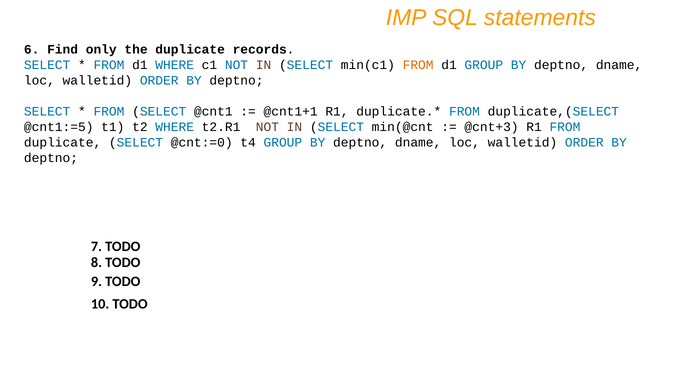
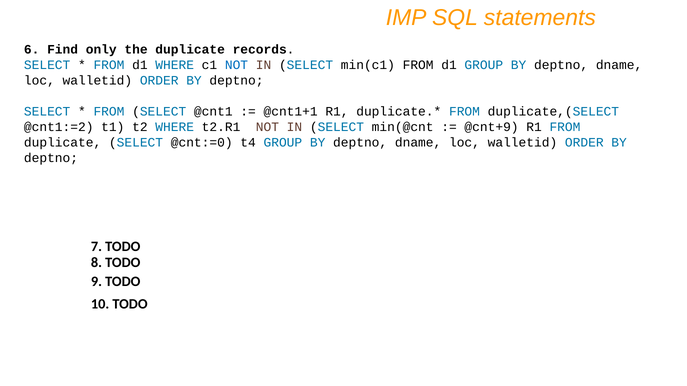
FROM at (418, 65) colour: orange -> black
@cnt1:=5: @cnt1:=5 -> @cnt1:=2
@cnt+3: @cnt+3 -> @cnt+9
